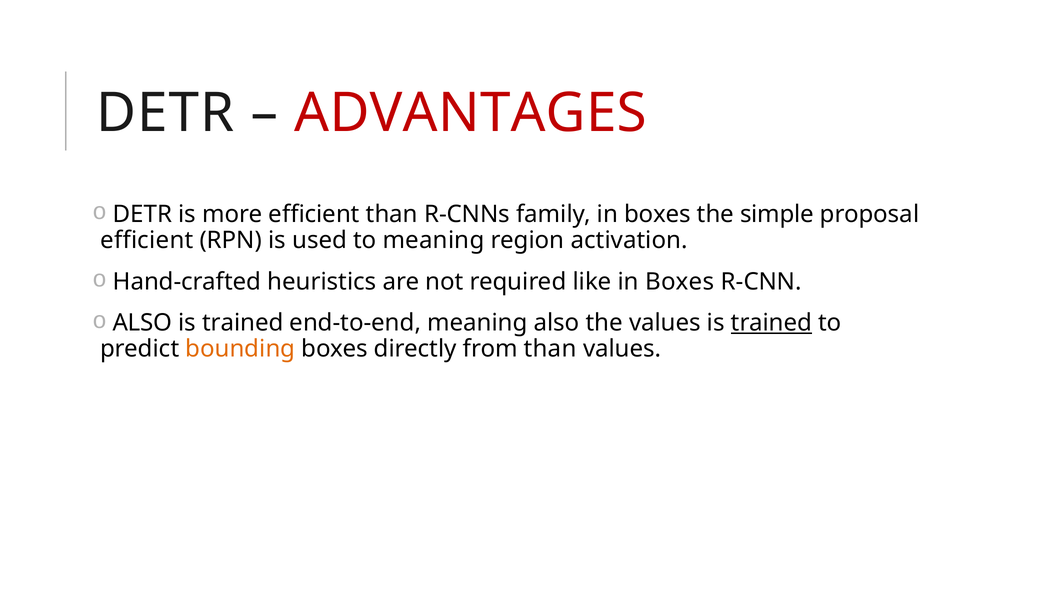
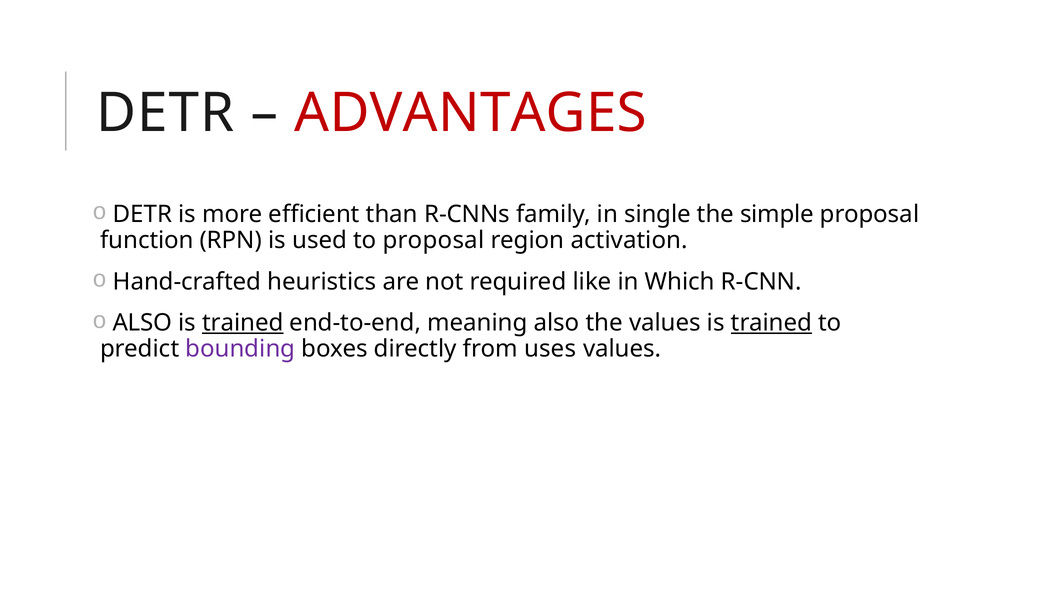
family in boxes: boxes -> single
efficient at (147, 240): efficient -> function
to meaning: meaning -> proposal
like in Boxes: Boxes -> Which
trained at (243, 323) underline: none -> present
bounding colour: orange -> purple
from than: than -> uses
